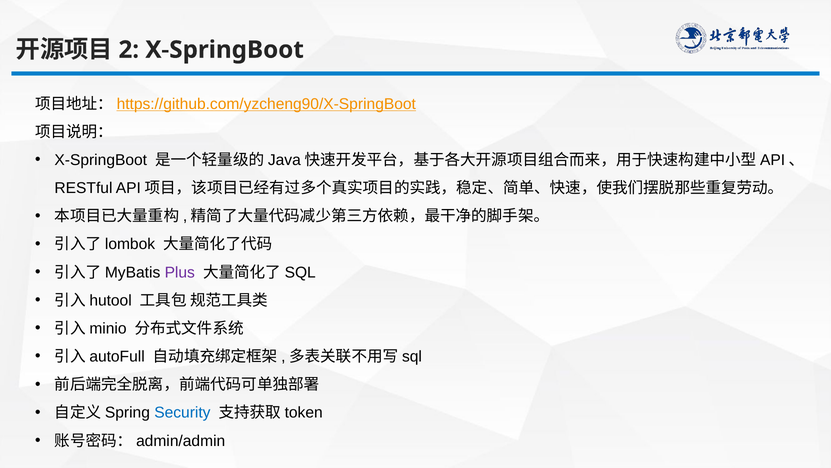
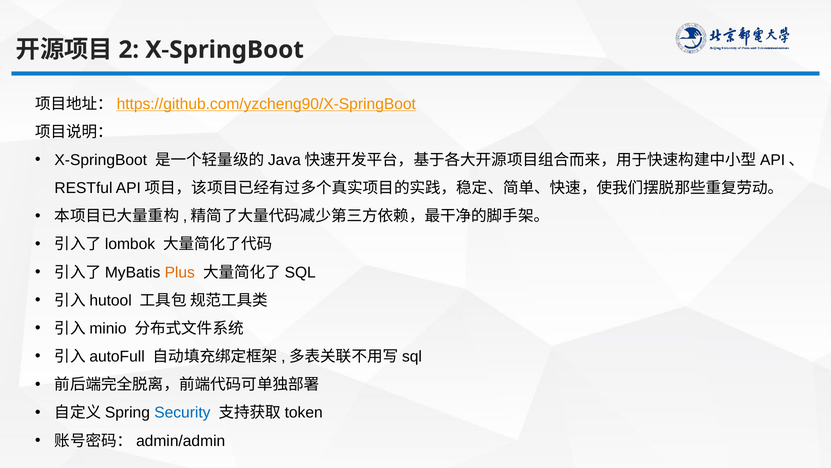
Plus colour: purple -> orange
